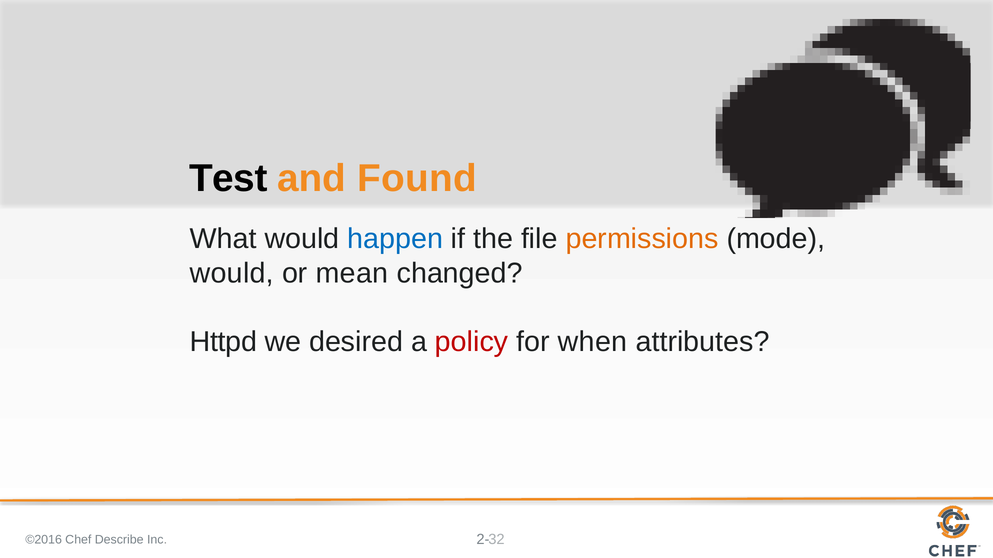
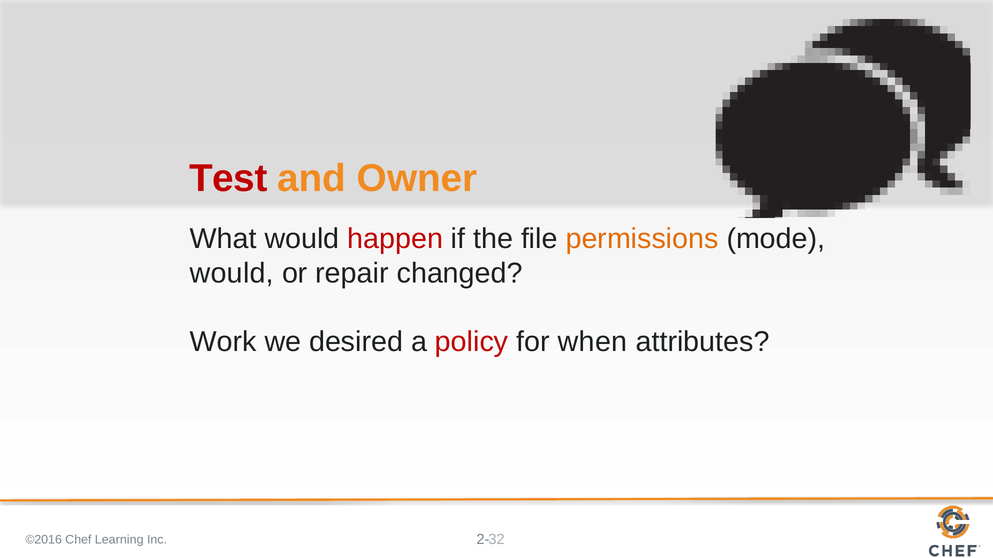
Test colour: black -> red
Found: Found -> Owner
happen colour: blue -> red
mean: mean -> repair
Httpd: Httpd -> Work
Describe: Describe -> Learning
